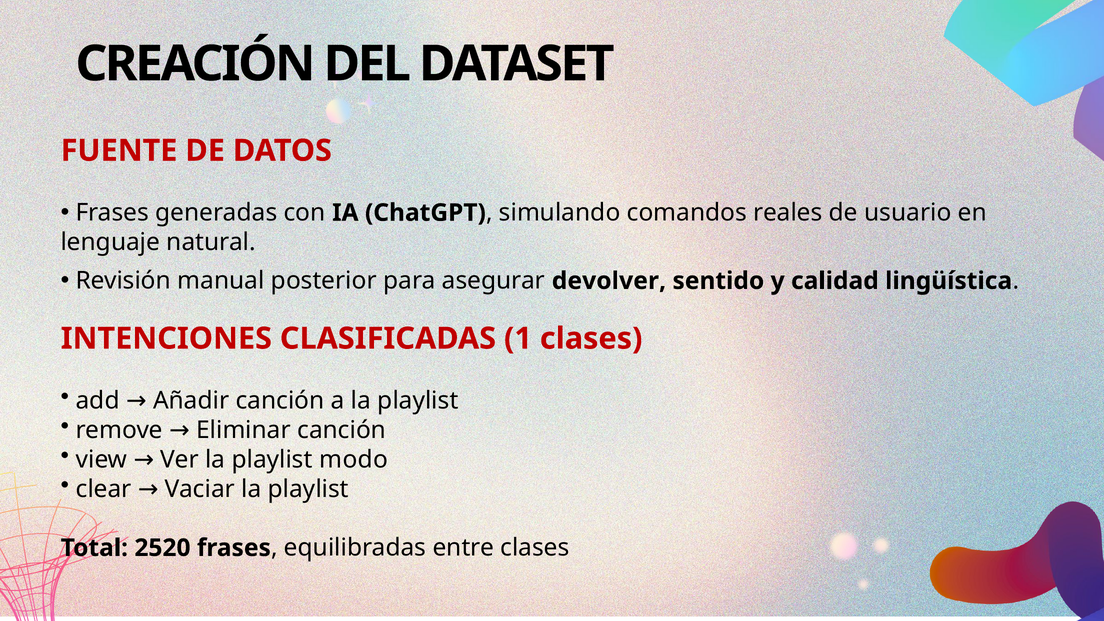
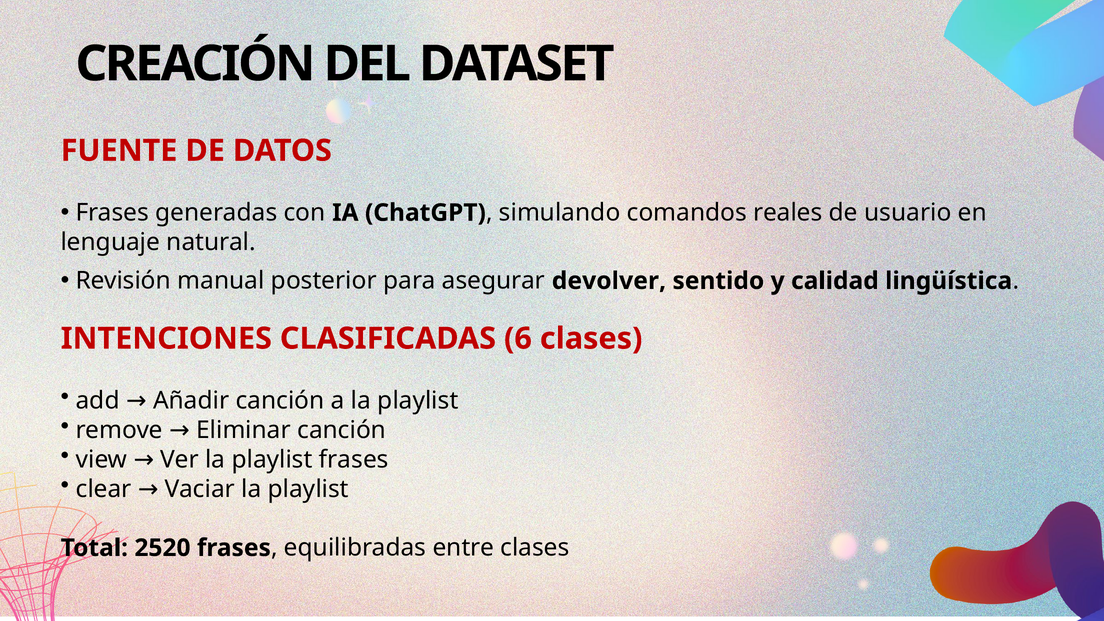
1: 1 -> 6
playlist modo: modo -> frases
